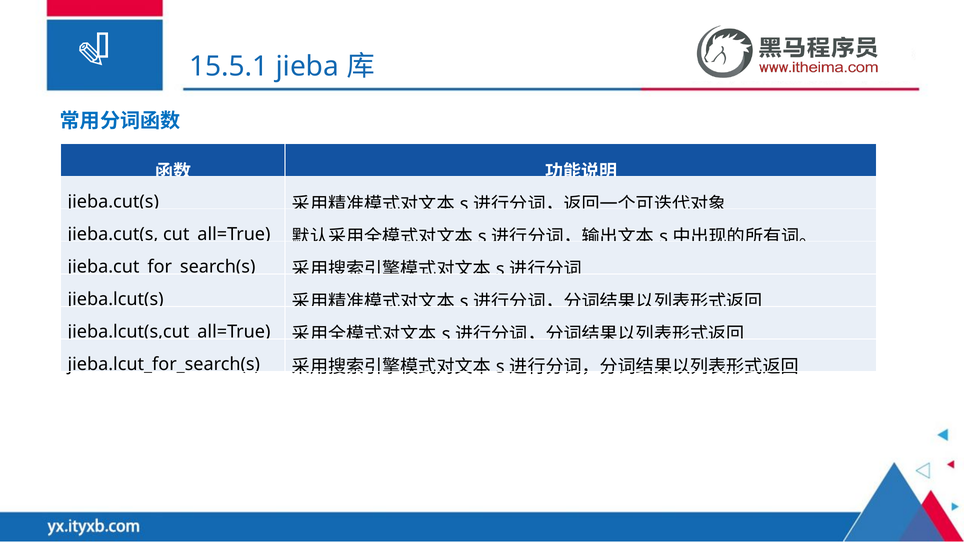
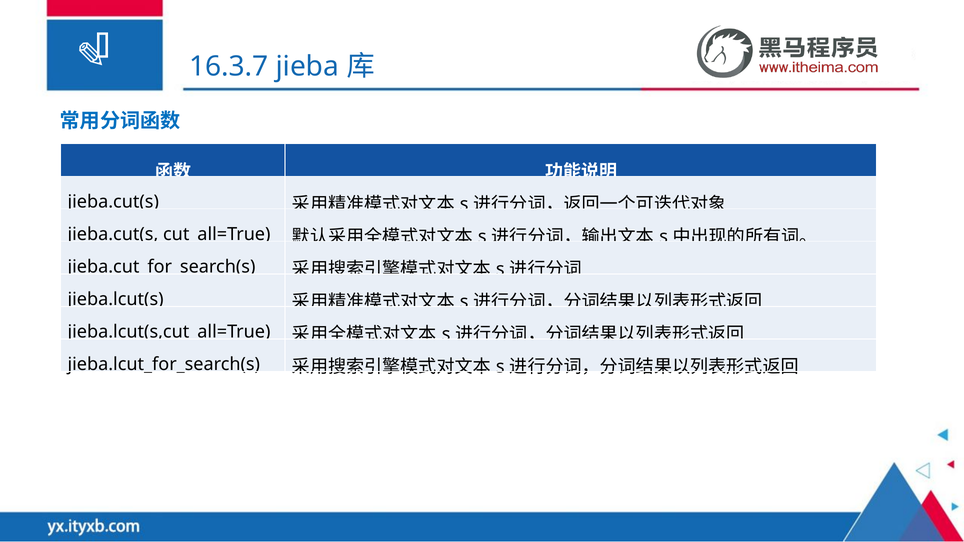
15.5.1: 15.5.1 -> 16.3.7
